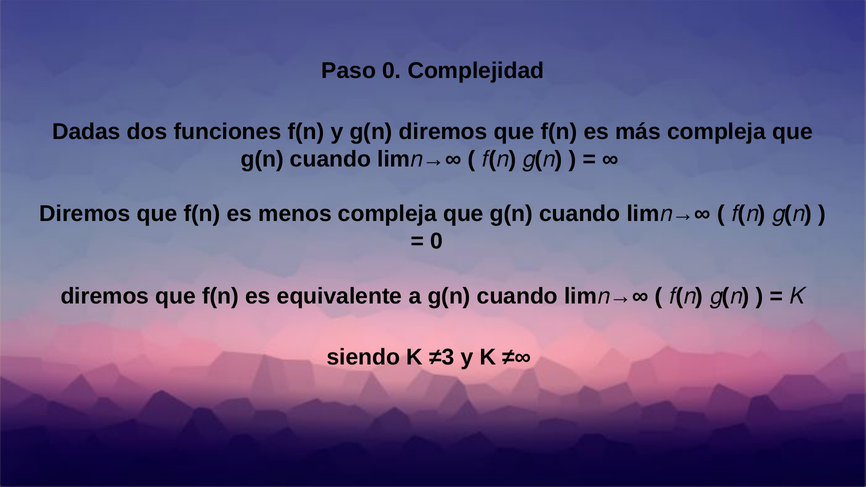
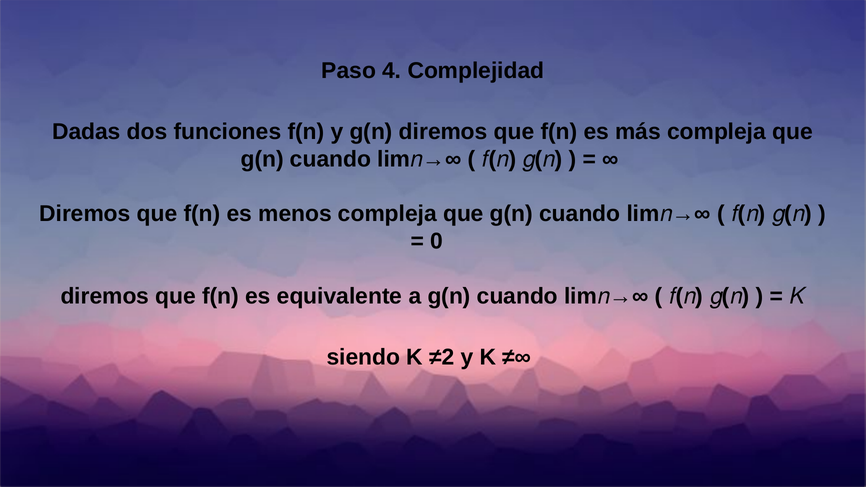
Paso 0: 0 -> 4
≠3: ≠3 -> ≠2
